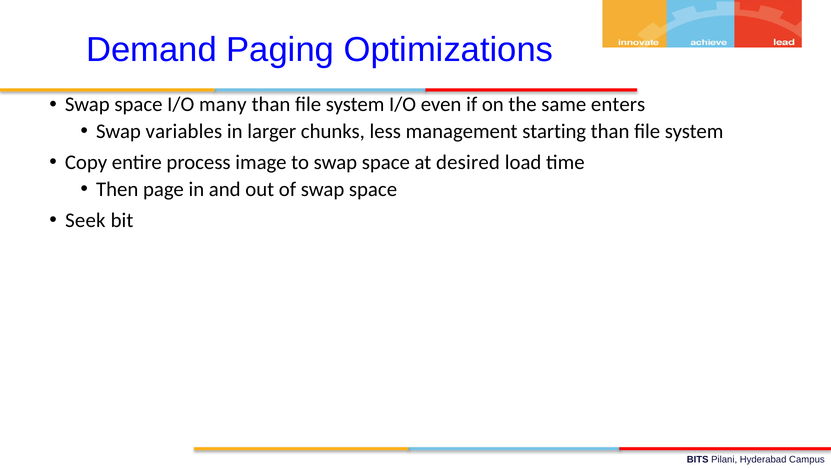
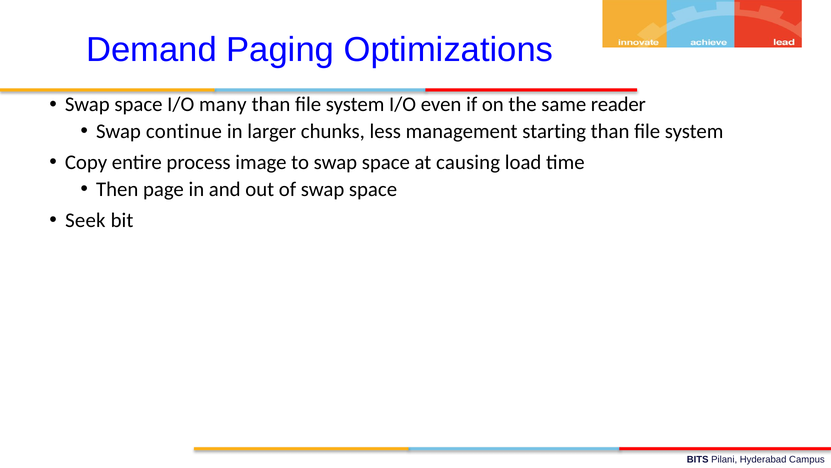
enters: enters -> reader
variables: variables -> continue
desired: desired -> causing
